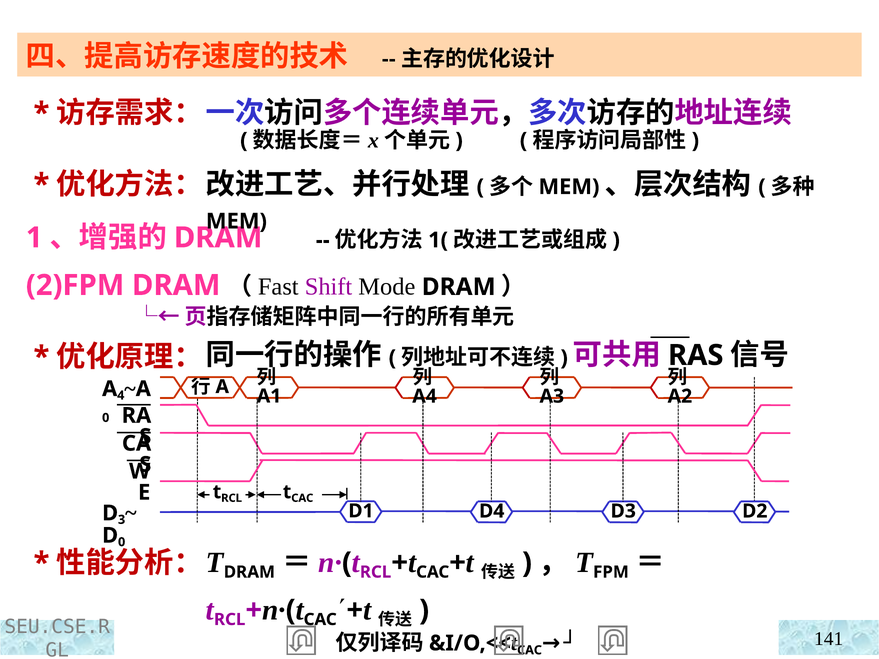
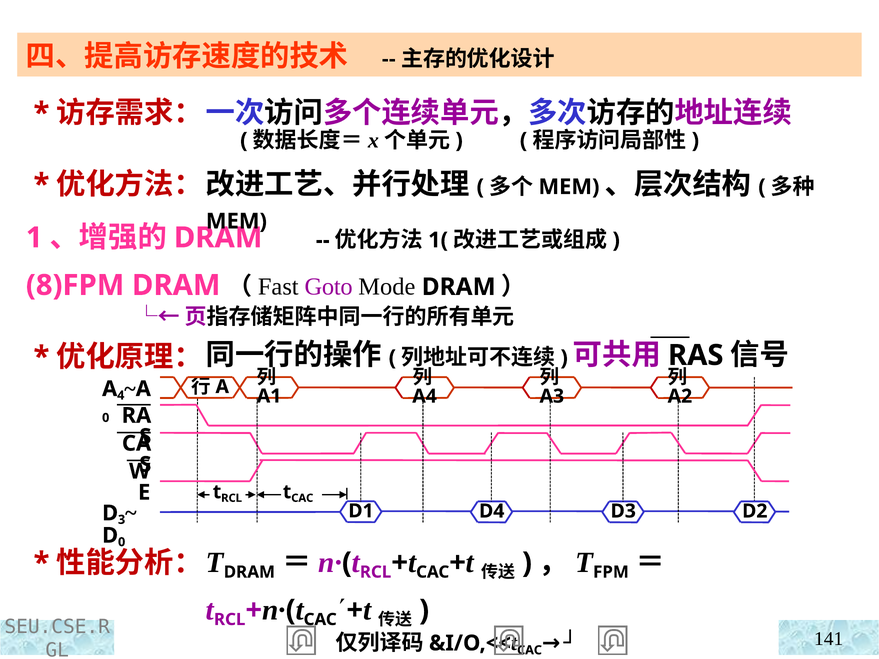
2)FPM: 2)FPM -> 8)FPM
Shift: Shift -> Goto
